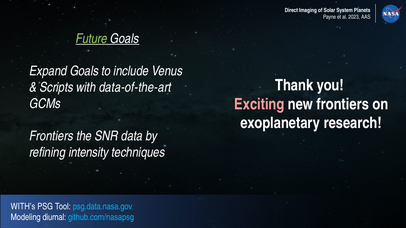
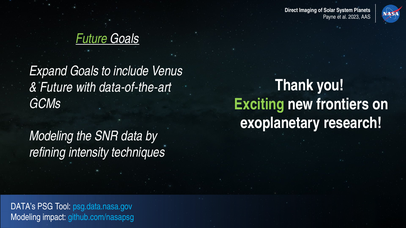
Scripts at (57, 88): Scripts -> Future
Exciting colour: pink -> light green
Frontiers at (51, 136): Frontiers -> Modeling
WITH’s: WITH’s -> DATA’s
diurnal: diurnal -> impact
